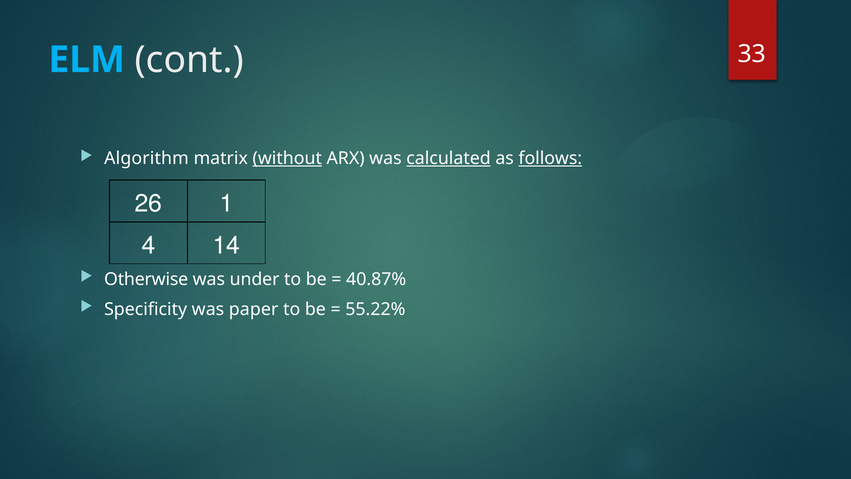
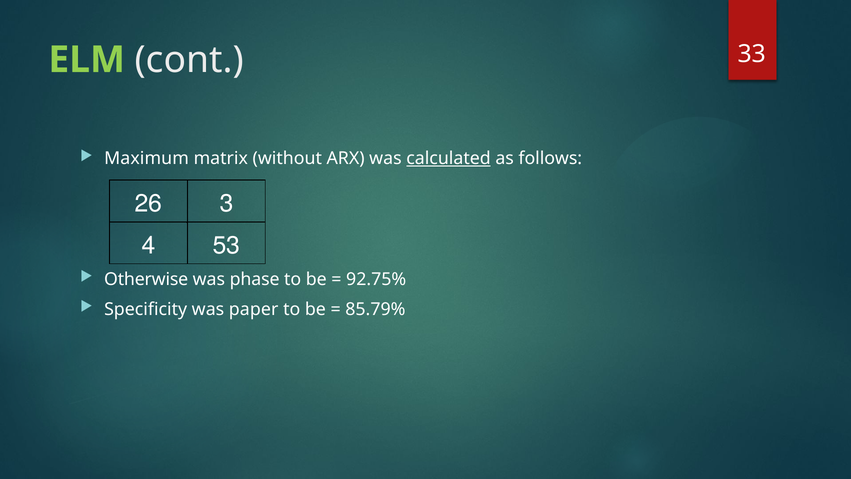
ELM colour: light blue -> light green
Algorithm: Algorithm -> Maximum
without underline: present -> none
follows underline: present -> none
1: 1 -> 3
14: 14 -> 53
under: under -> phase
40.87%: 40.87% -> 92.75%
55.22%: 55.22% -> 85.79%
